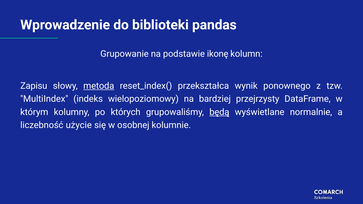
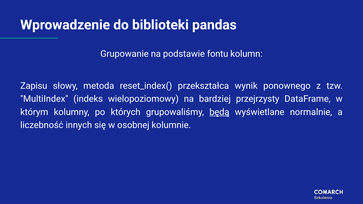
ikonę: ikonę -> fontu
metoda underline: present -> none
użycie: użycie -> innych
